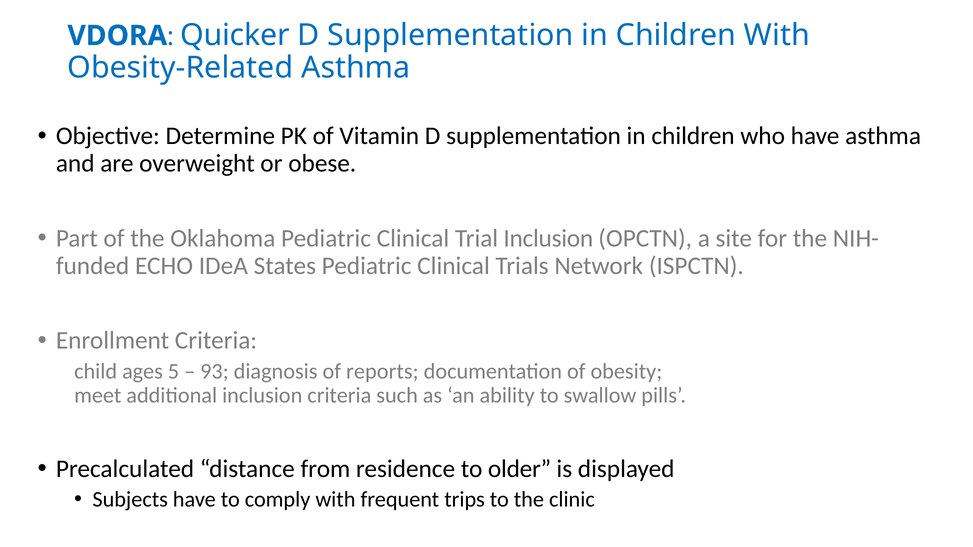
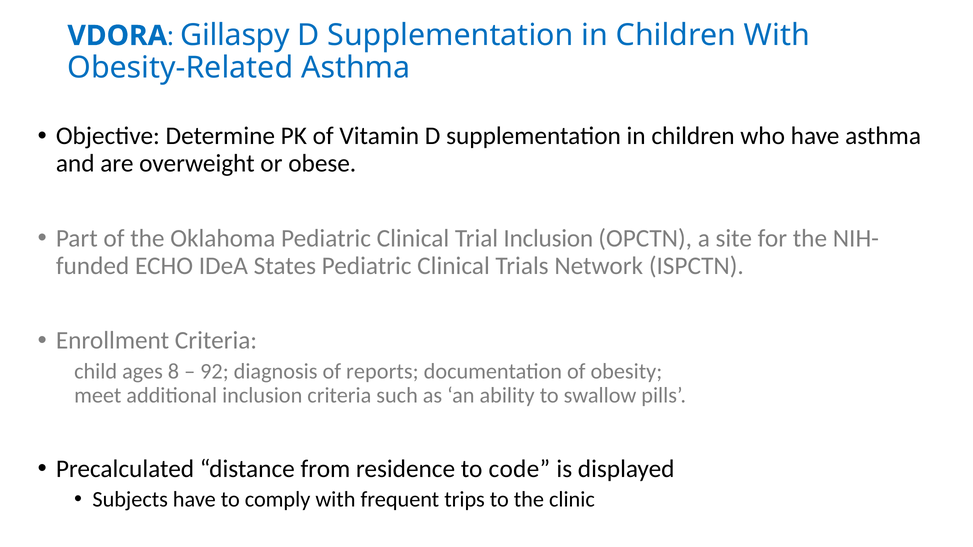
Quicker: Quicker -> Gillaspy
5: 5 -> 8
93: 93 -> 92
older: older -> code
